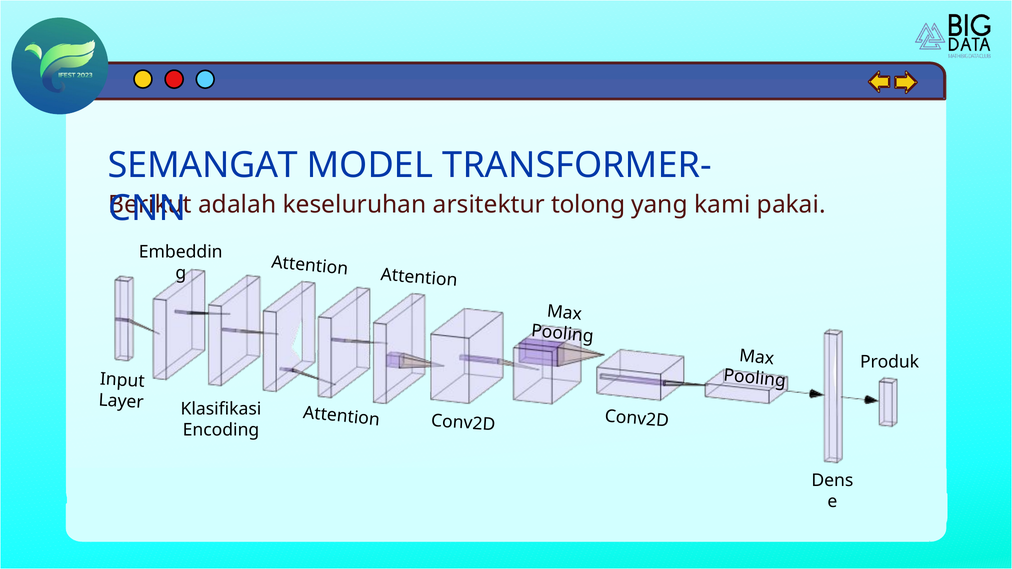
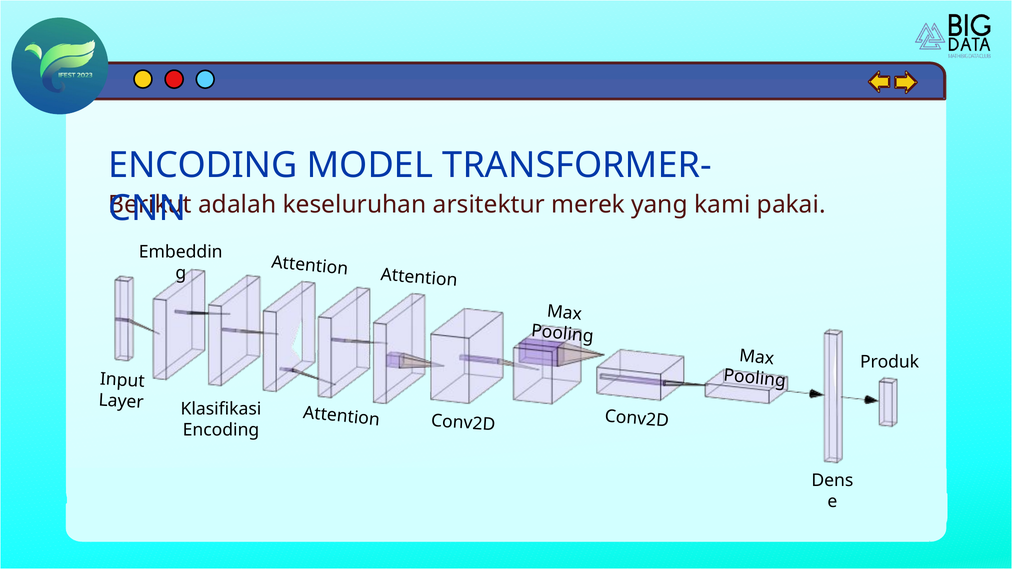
SEMANGAT at (203, 165): SEMANGAT -> ENCODING
tolong: tolong -> merek
